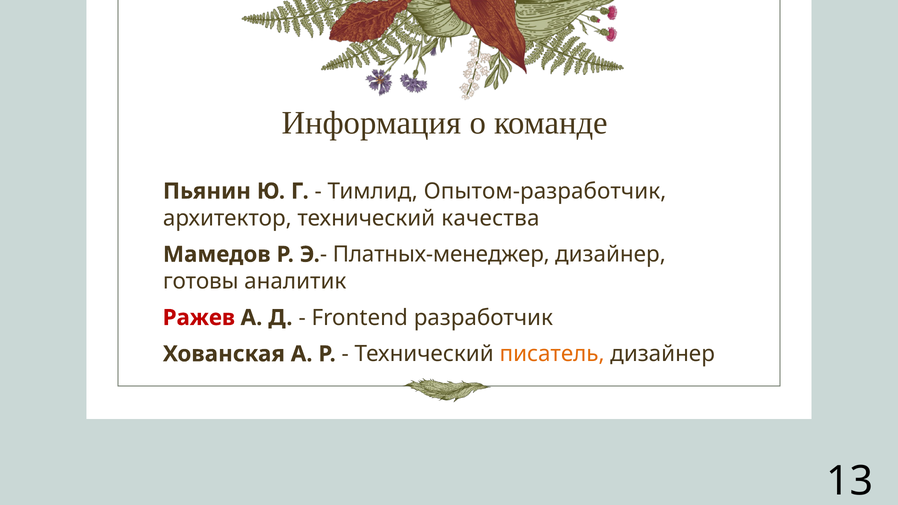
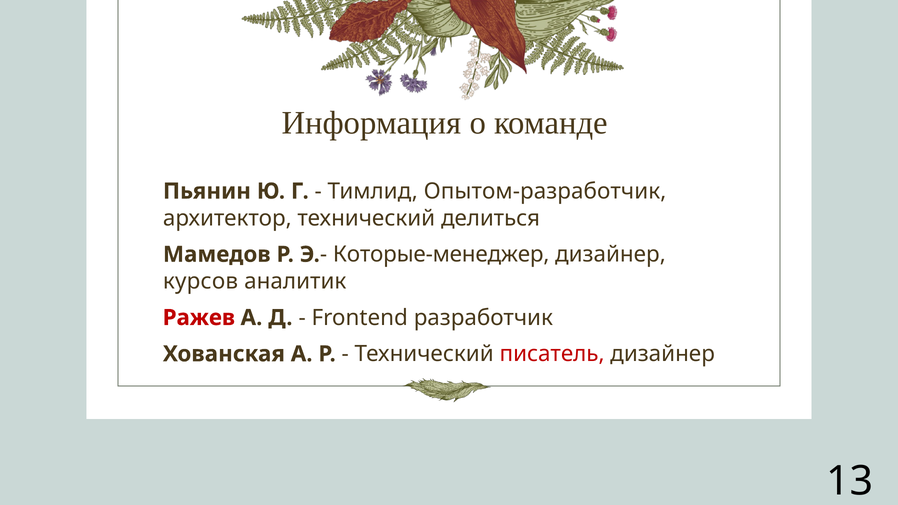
качества: качества -> делиться
Платных-менеджер: Платных-менеджер -> Которые-менеджер
готовы: готовы -> курсов
писатель colour: orange -> red
